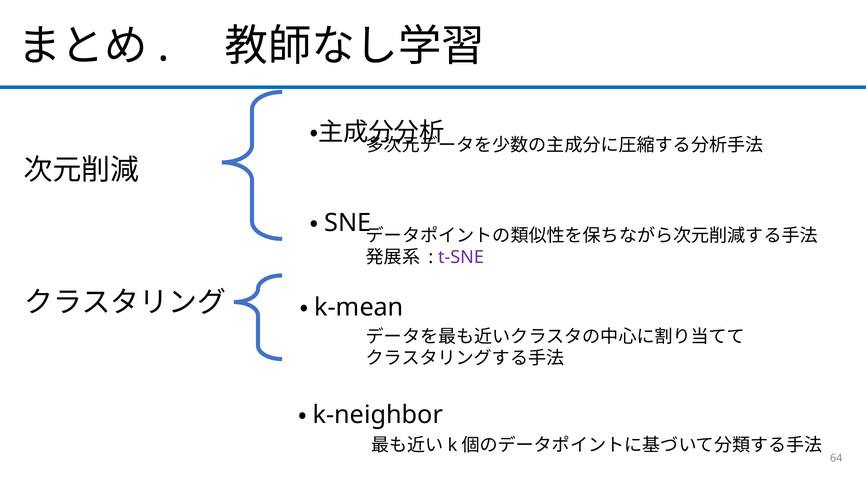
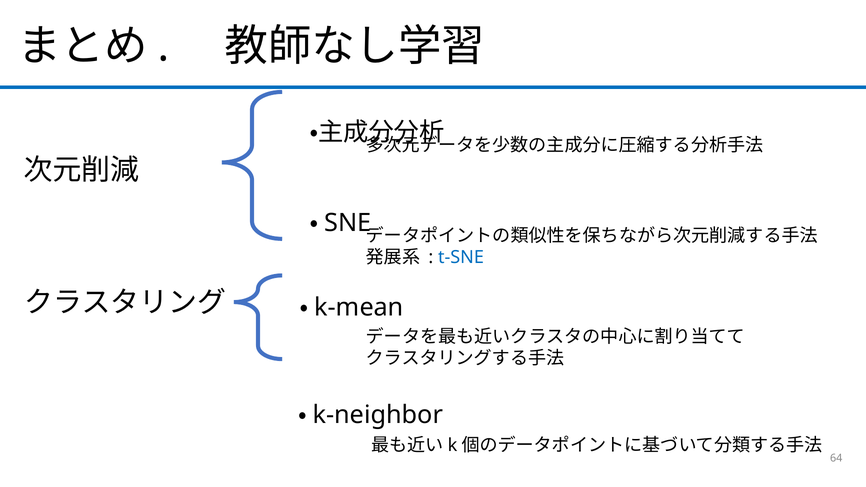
t-SNE colour: purple -> blue
